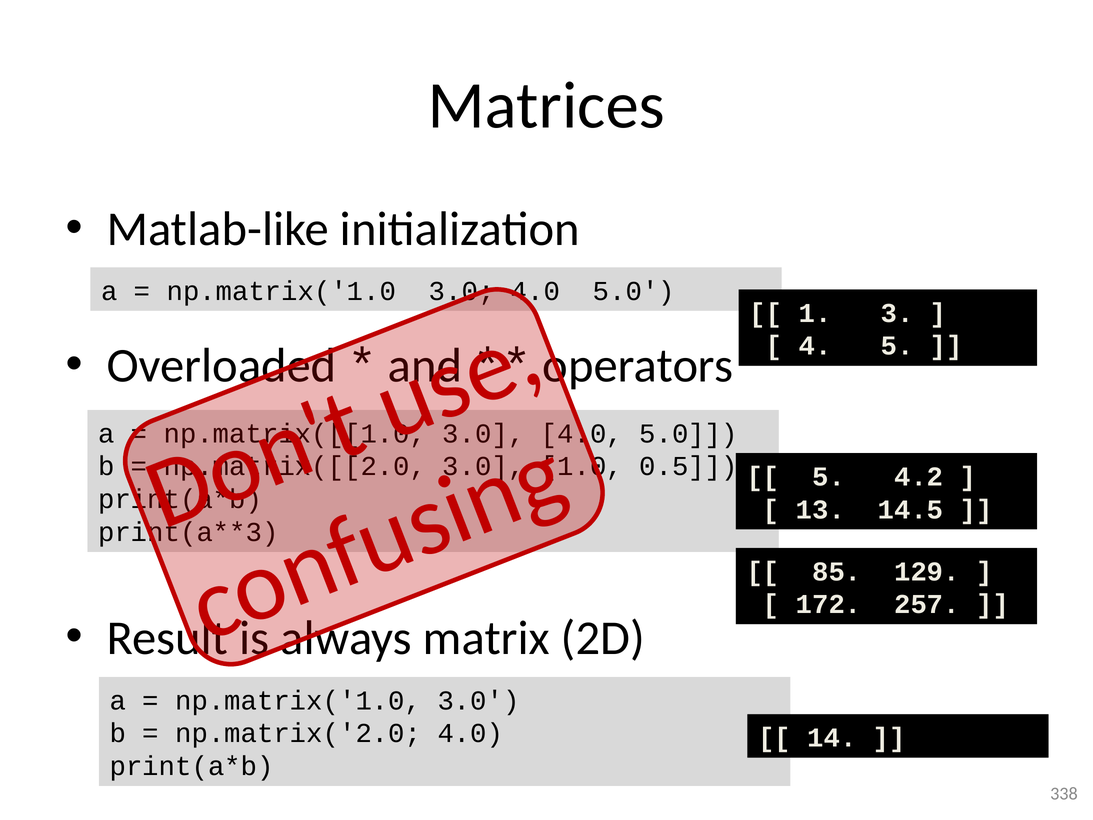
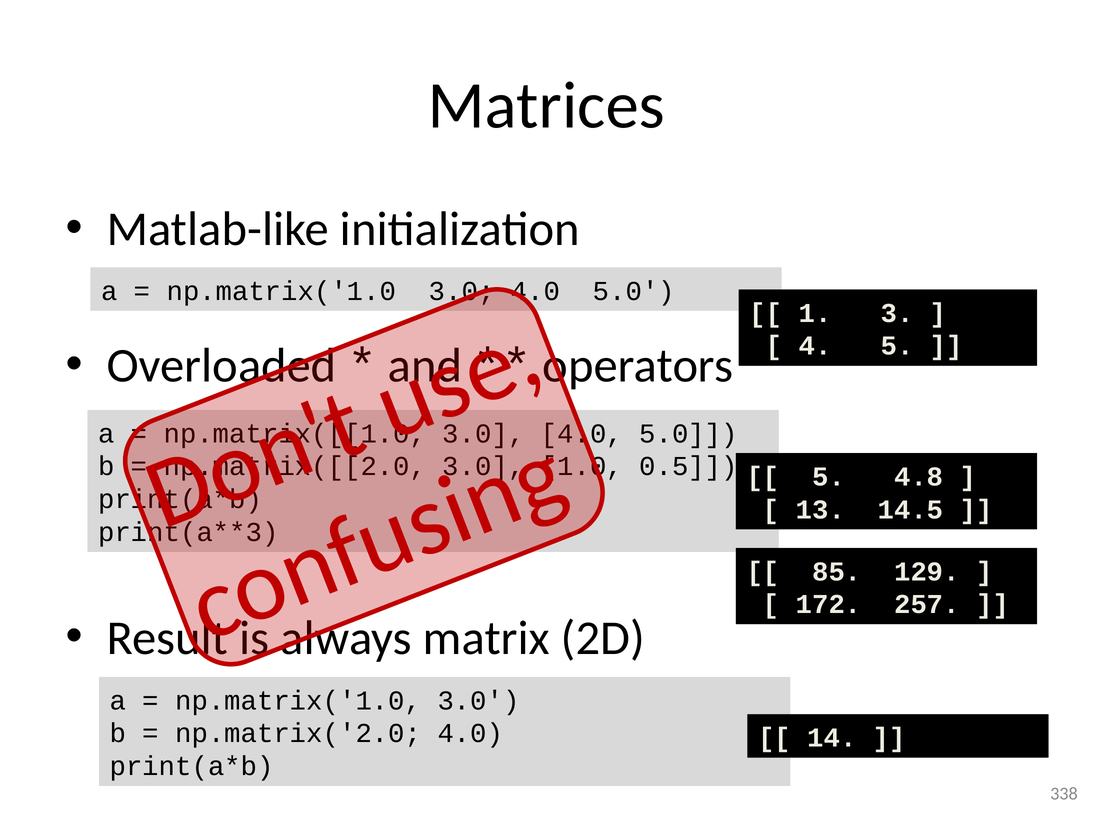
4.2: 4.2 -> 4.8
